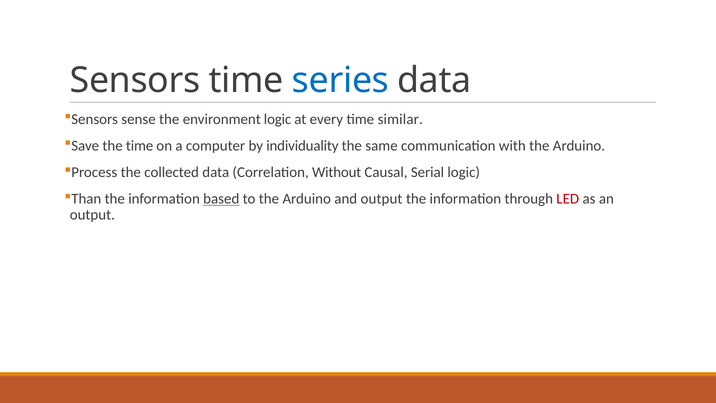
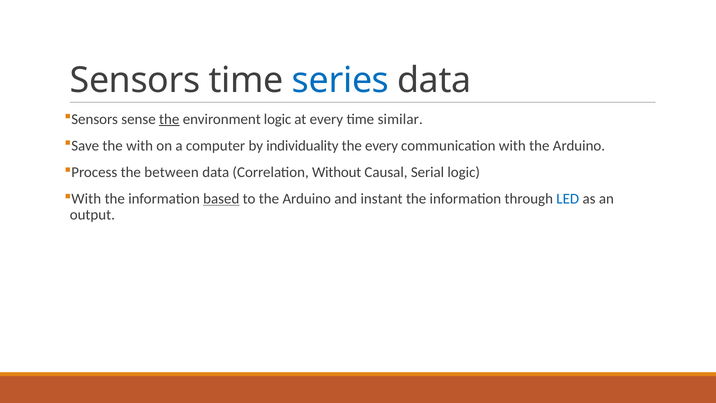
the at (169, 119) underline: none -> present
the time: time -> with
the same: same -> every
collected: collected -> between
Than at (86, 199): Than -> With
and output: output -> instant
LED colour: red -> blue
